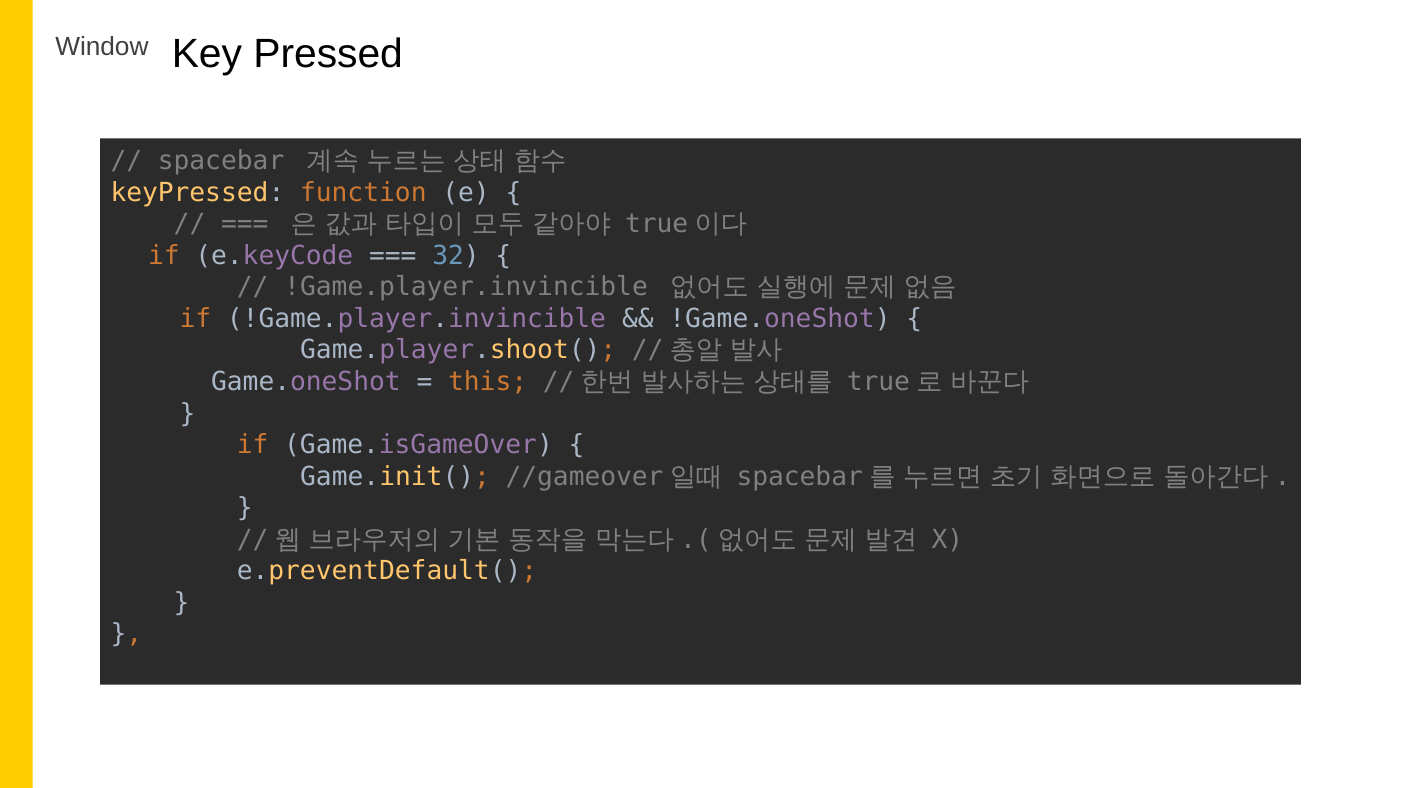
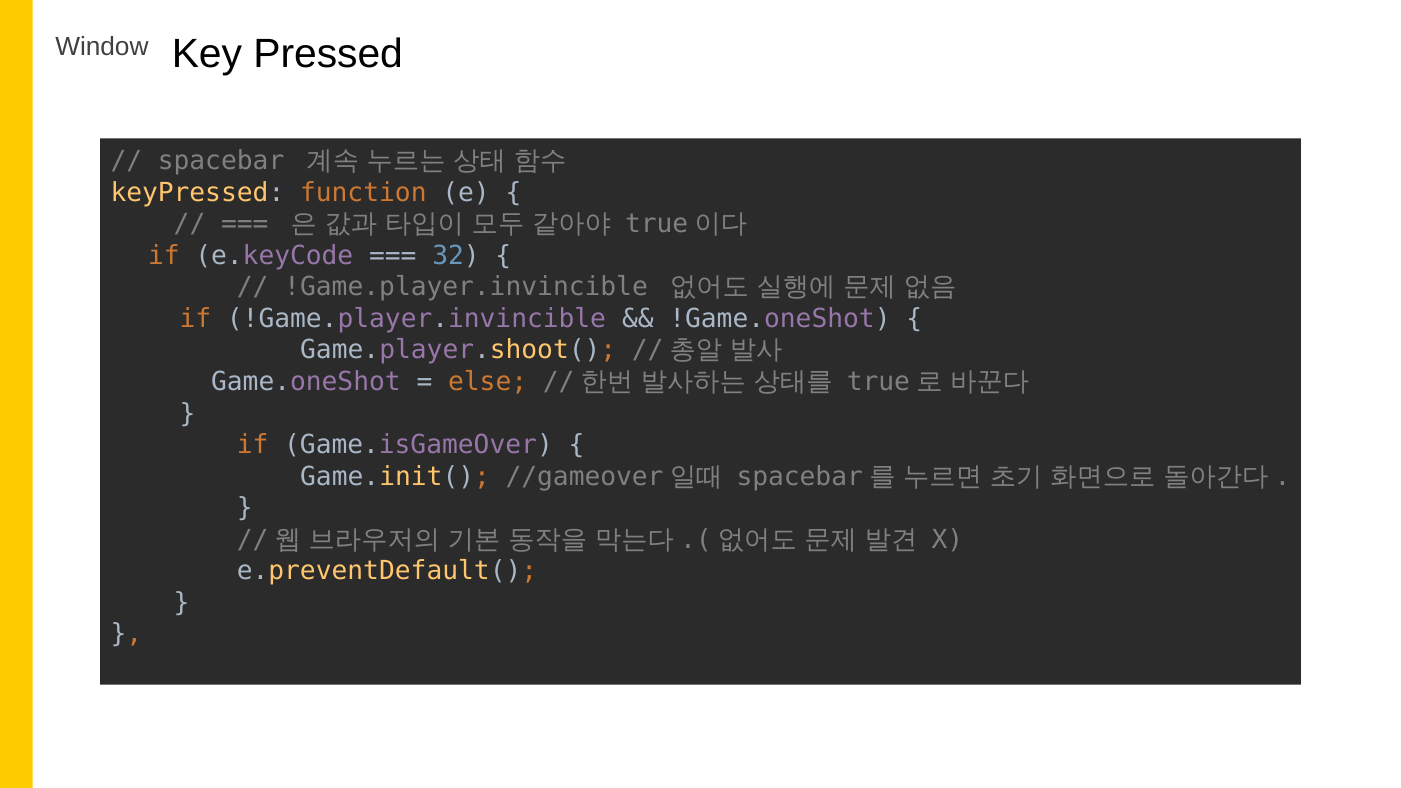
this: this -> else
